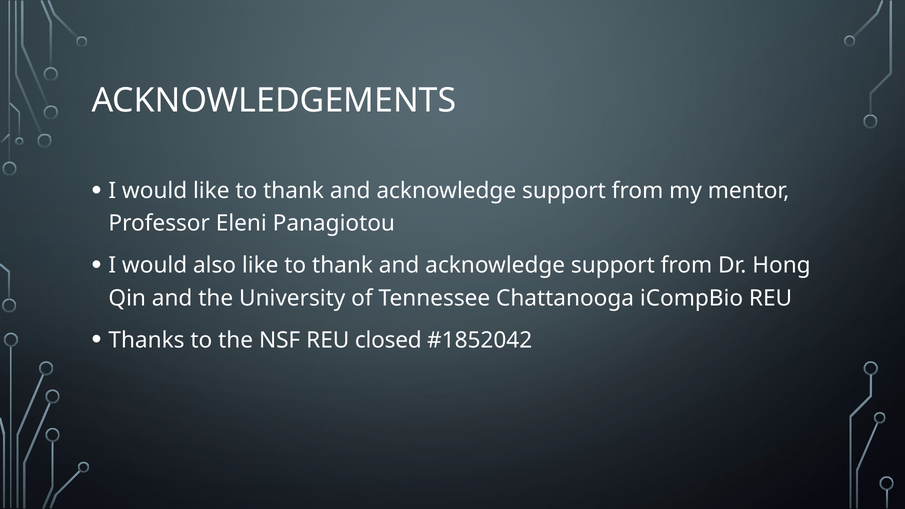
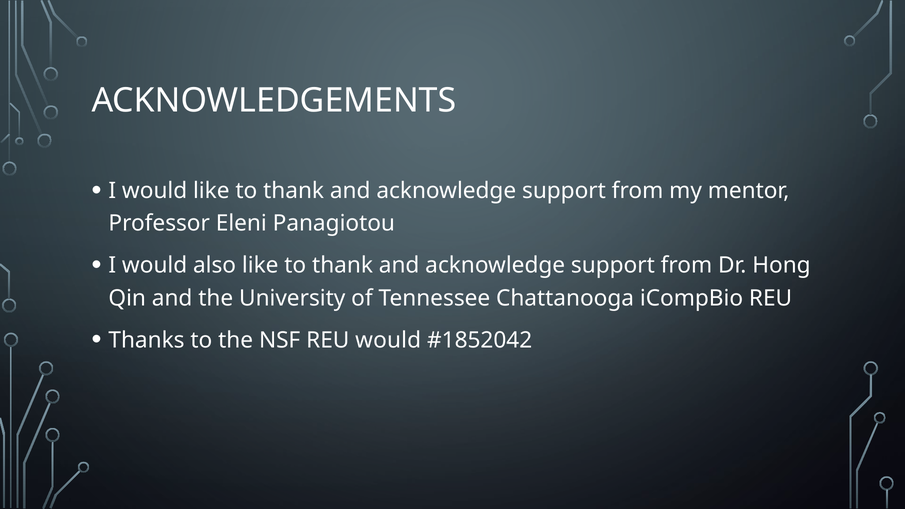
REU closed: closed -> would
